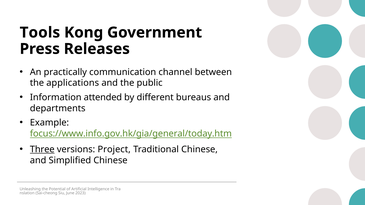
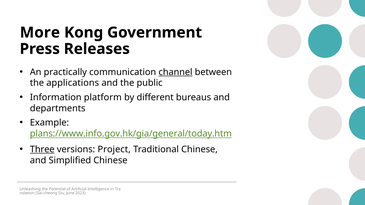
Tools: Tools -> More
channel underline: none -> present
attended: attended -> platform
focus://www.info.gov.hk/gia/general/today.htm: focus://www.info.gov.hk/gia/general/today.htm -> plans://www.info.gov.hk/gia/general/today.htm
